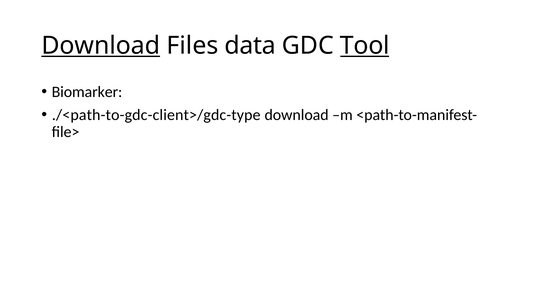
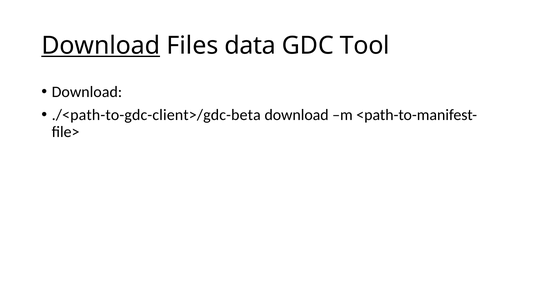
Tool underline: present -> none
Biomarker at (87, 92): Biomarker -> Download
./<path-to-gdc-client>/gdc-type: ./<path-to-gdc-client>/gdc-type -> ./<path-to-gdc-client>/gdc-beta
